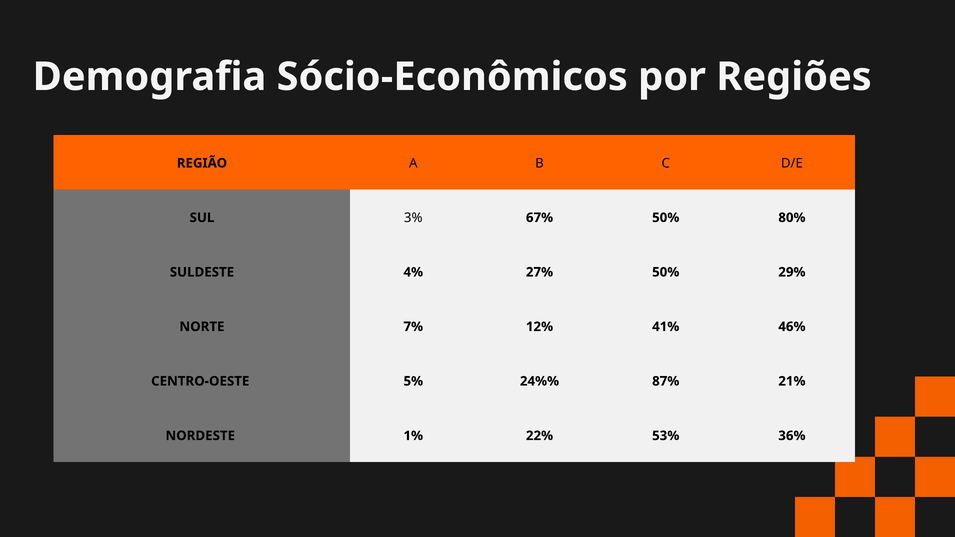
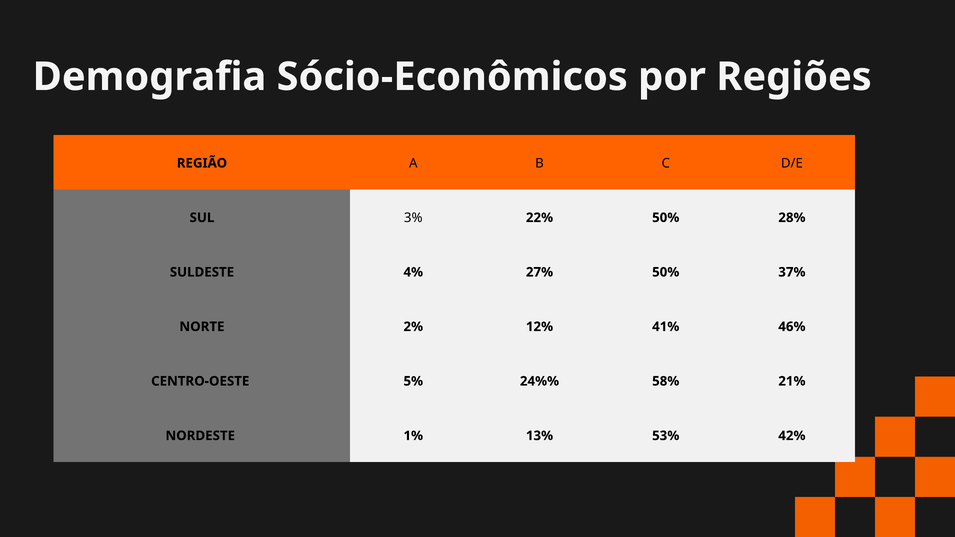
67%: 67% -> 22%
80%: 80% -> 28%
29%: 29% -> 37%
7%: 7% -> 2%
87%: 87% -> 58%
22%: 22% -> 13%
36%: 36% -> 42%
